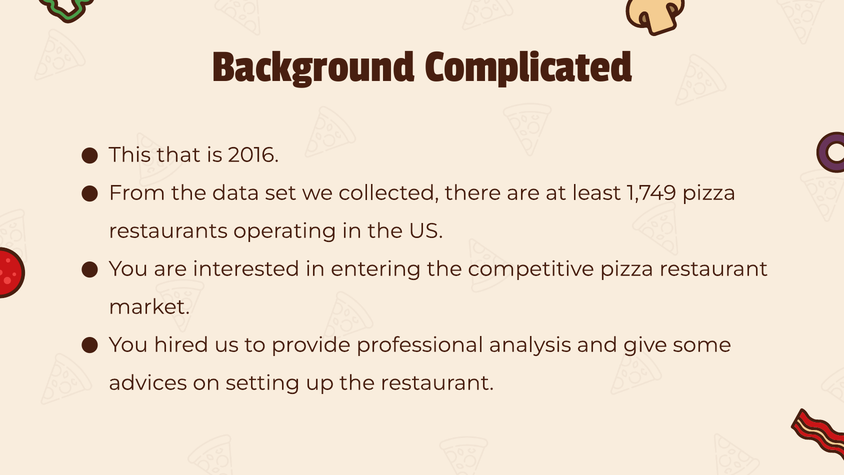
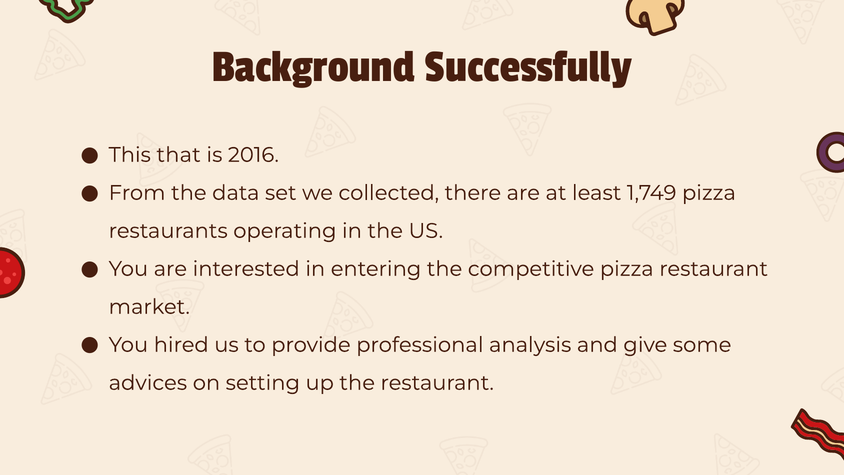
Complicated: Complicated -> Successfully
